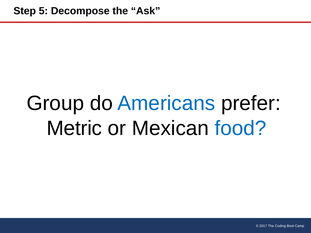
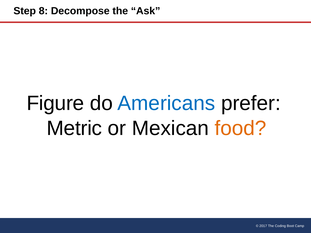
5: 5 -> 8
Group: Group -> Figure
food colour: blue -> orange
